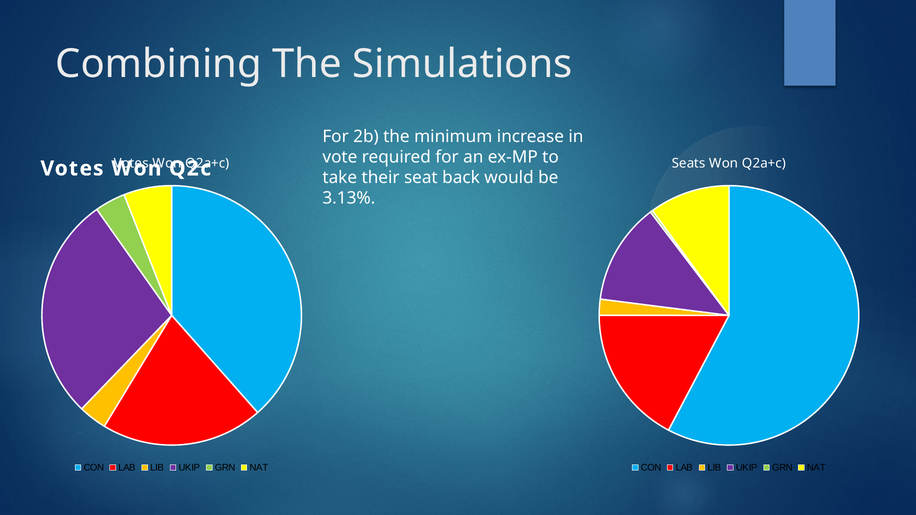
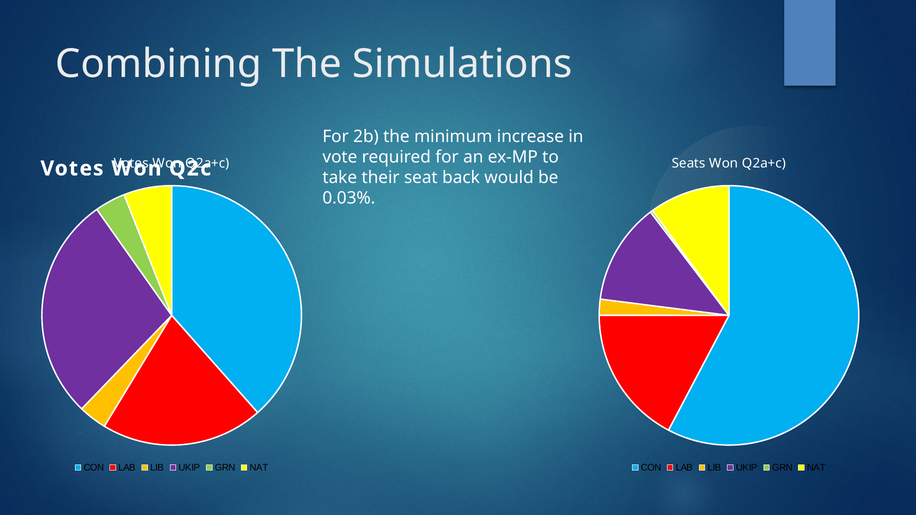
3.13%: 3.13% -> 0.03%
